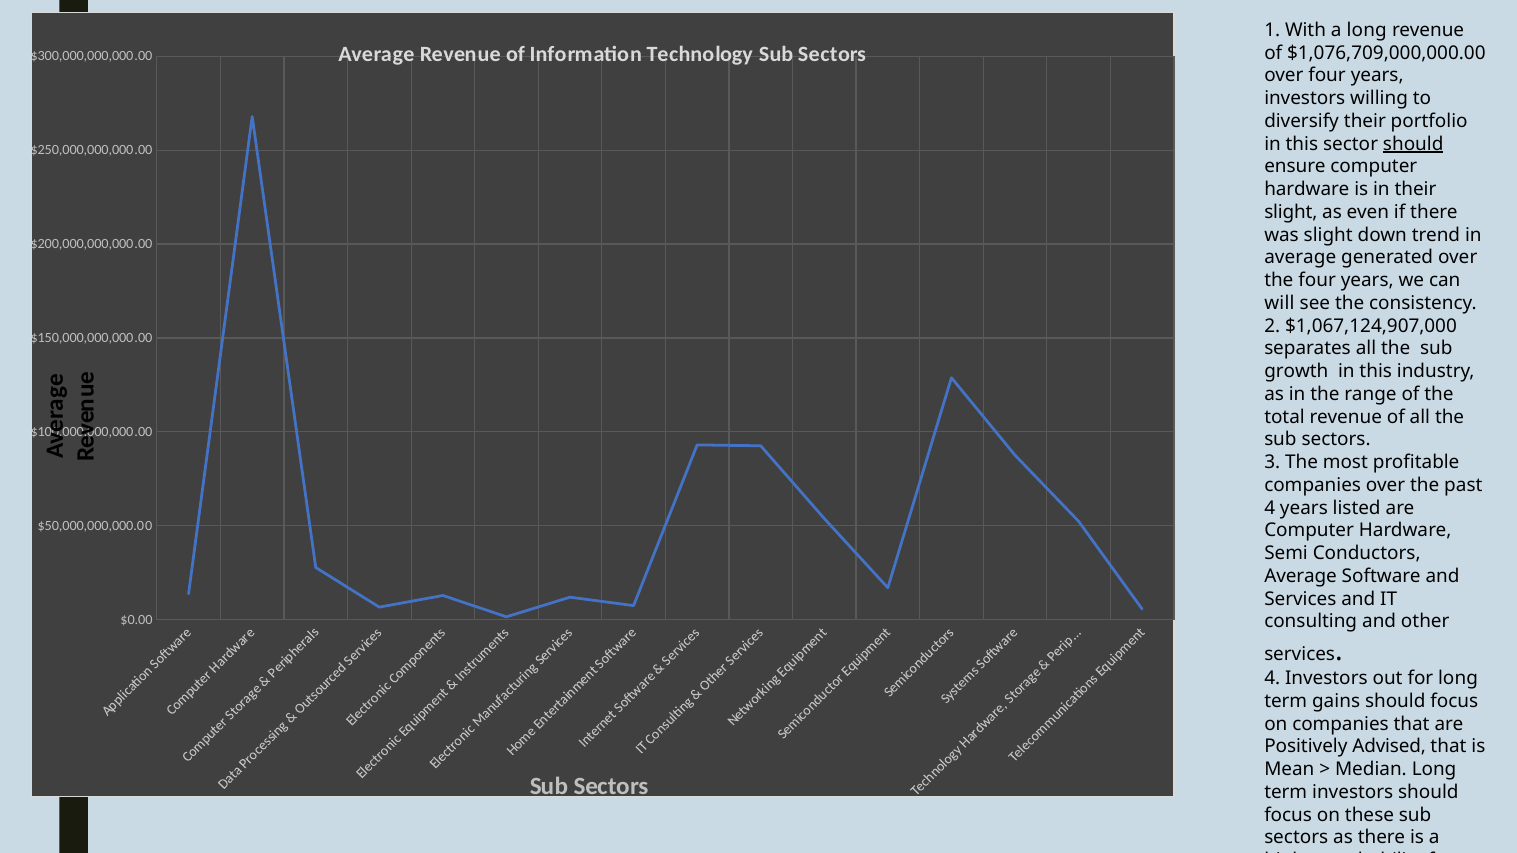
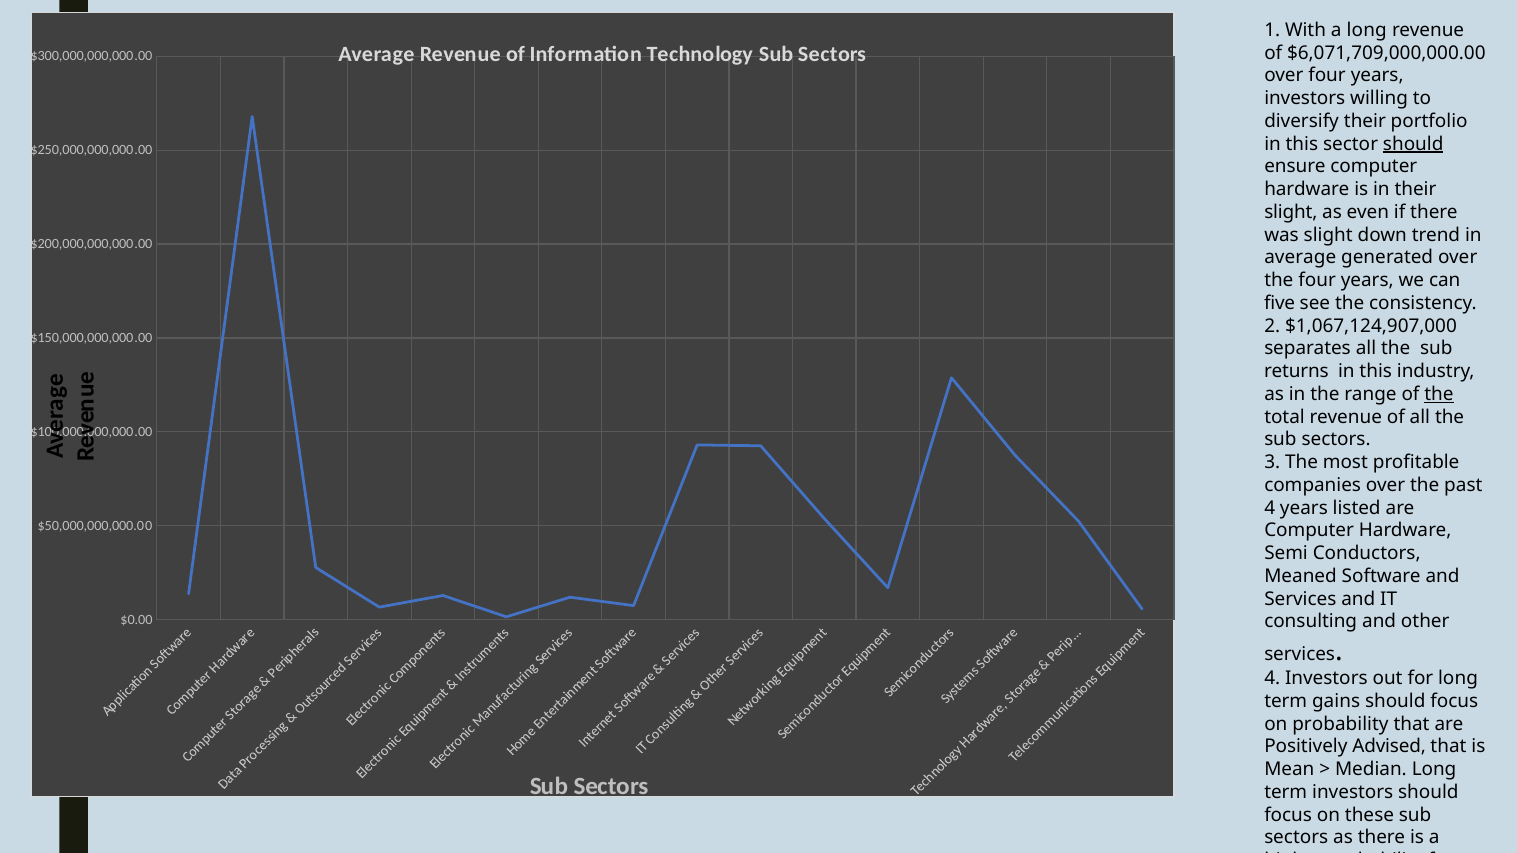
$1,076,709,000,000.00: $1,076,709,000,000.00 -> $6,071,709,000,000.00
will at (1279, 303): will -> five
growth: growth -> returns
the at (1439, 394) underline: none -> present
Average at (1301, 576): Average -> Meaned
on companies: companies -> probability
